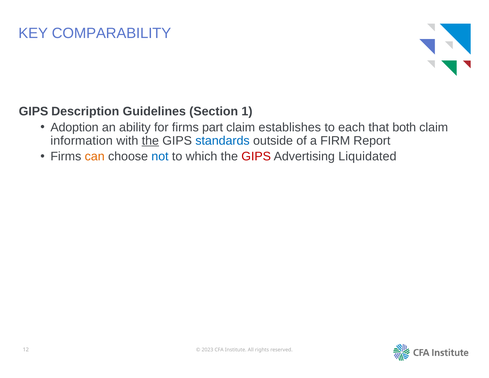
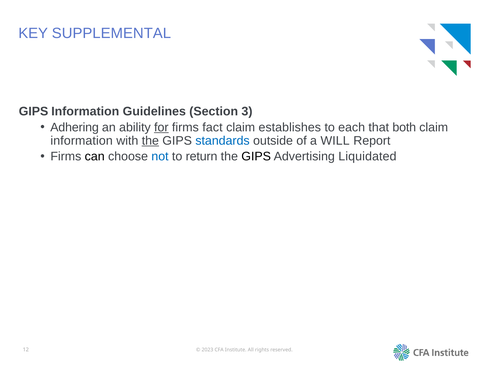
COMPARABILITY: COMPARABILITY -> SUPPLEMENTAL
GIPS Description: Description -> Information
1: 1 -> 3
Adoption: Adoption -> Adhering
for underline: none -> present
part: part -> fact
FIRM: FIRM -> WILL
can colour: orange -> black
which: which -> return
GIPS at (256, 156) colour: red -> black
